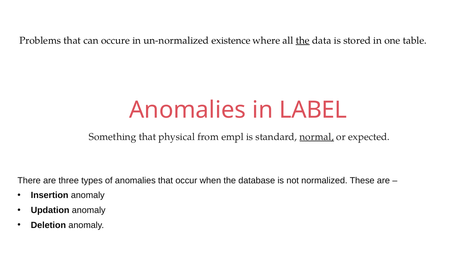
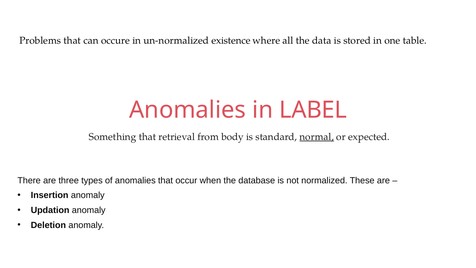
the at (303, 40) underline: present -> none
physical: physical -> retrieval
empl: empl -> body
